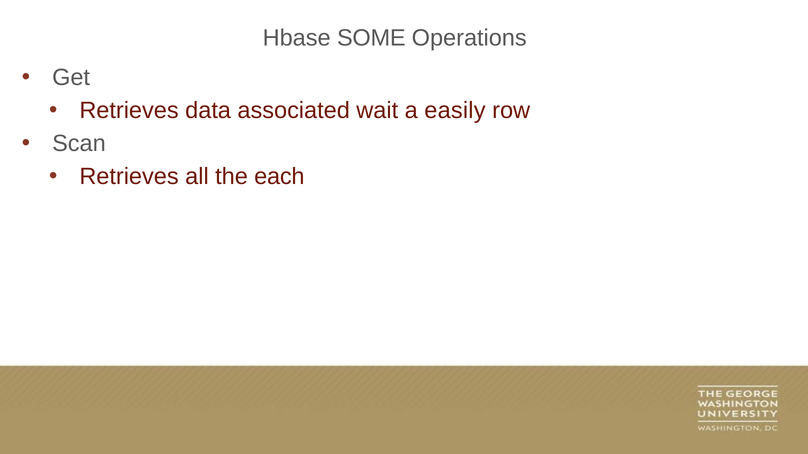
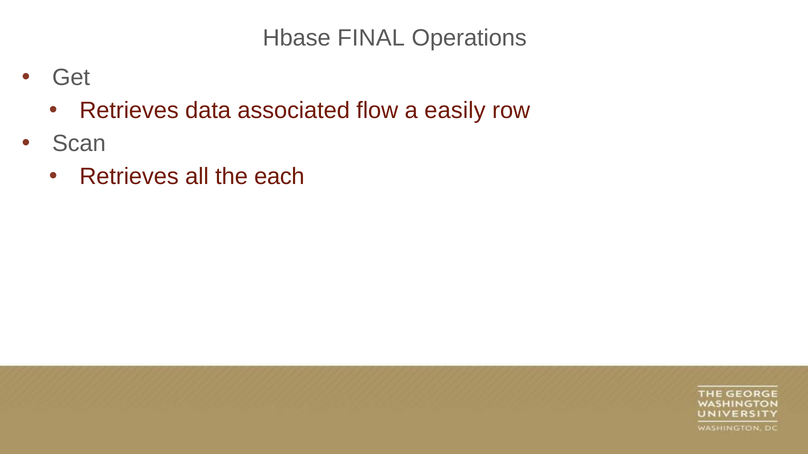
SOME: SOME -> FINAL
wait: wait -> flow
